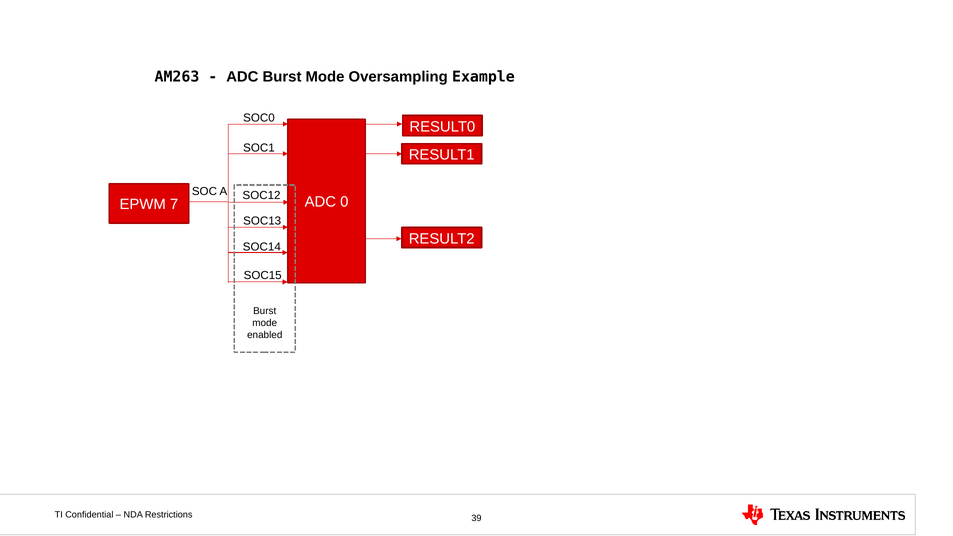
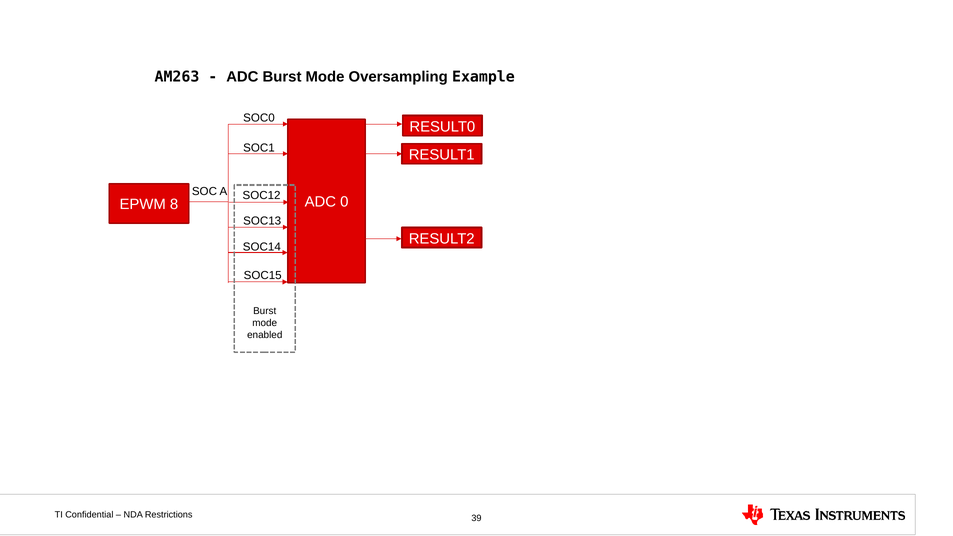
7: 7 -> 8
